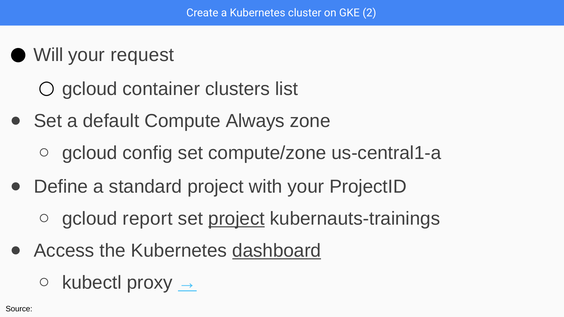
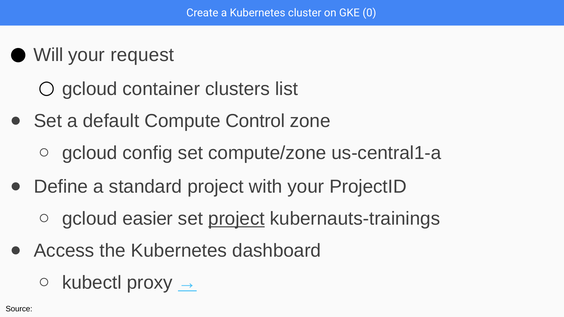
2: 2 -> 0
Always: Always -> Control
report: report -> easier
dashboard underline: present -> none
